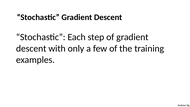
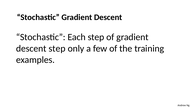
descent with: with -> step
